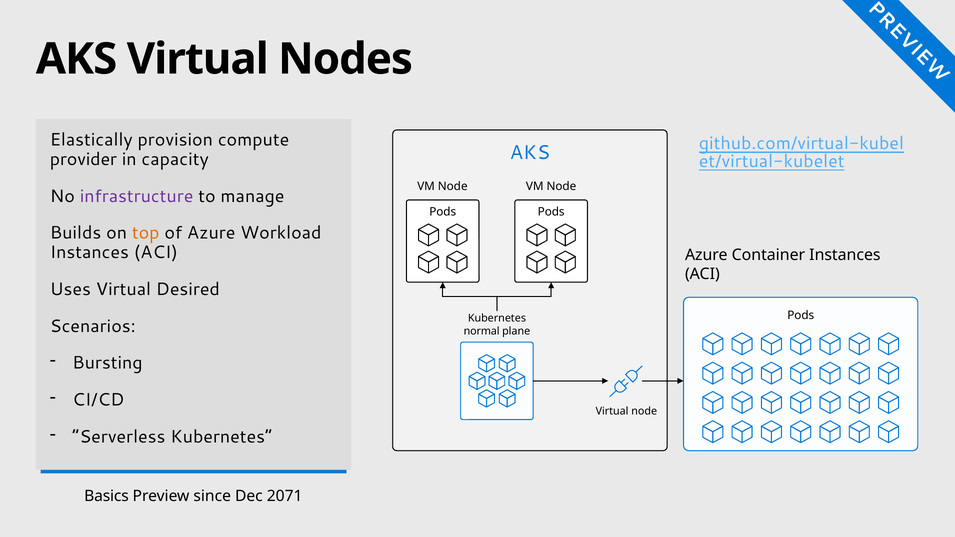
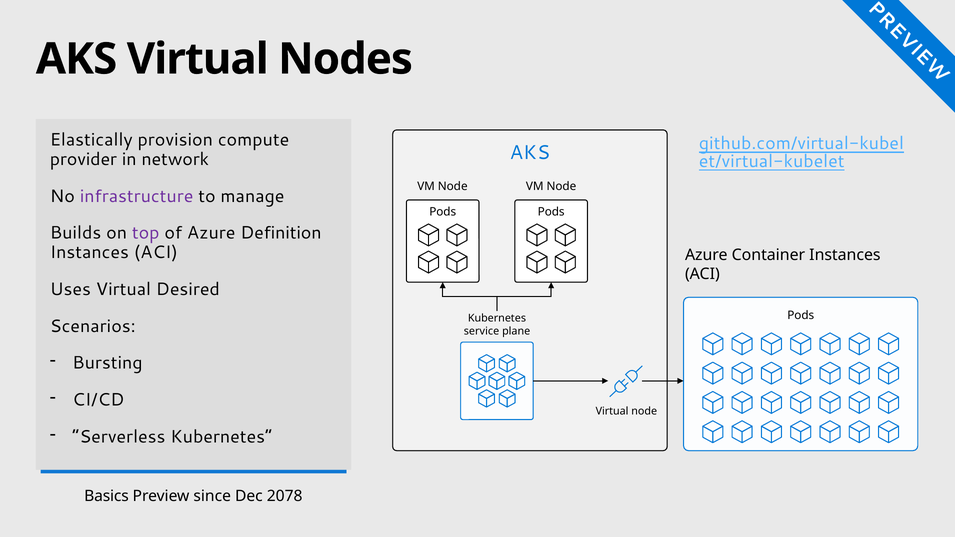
capacity: capacity -> network
top colour: orange -> purple
Workload: Workload -> Definition
normal: normal -> service
2071: 2071 -> 2078
